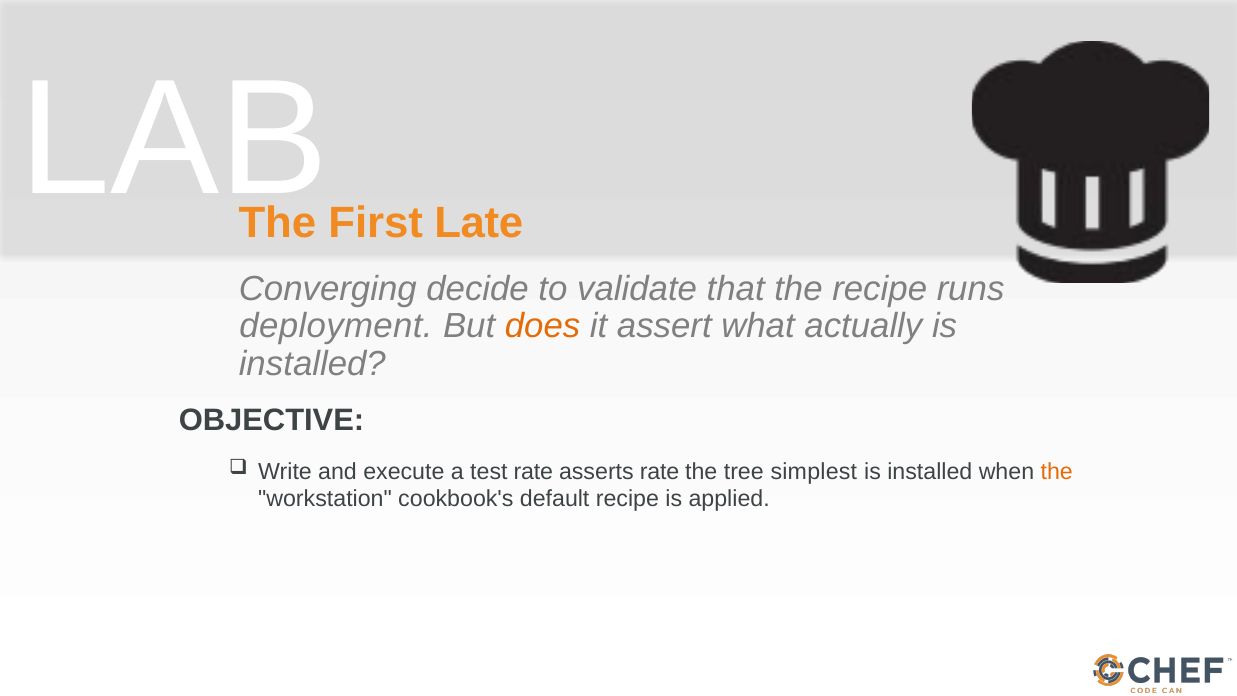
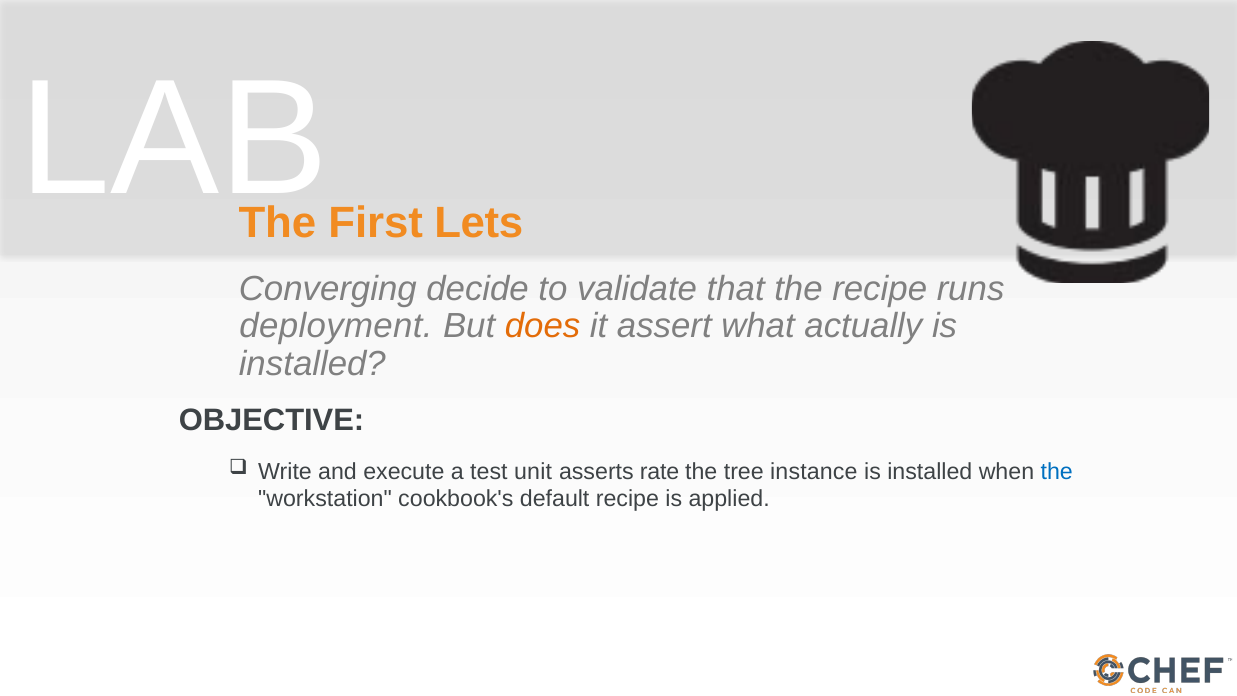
Late: Late -> Lets
test rate: rate -> unit
simplest: simplest -> instance
the at (1057, 471) colour: orange -> blue
